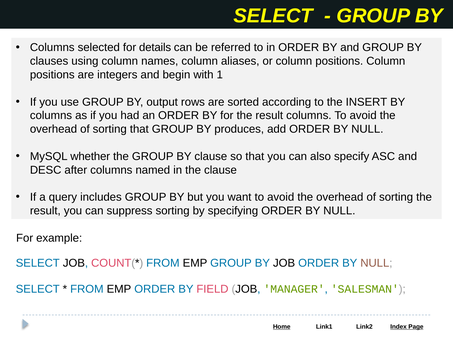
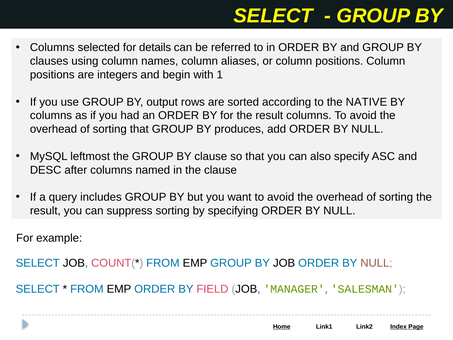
INSERT: INSERT -> NATIVE
whether: whether -> leftmost
